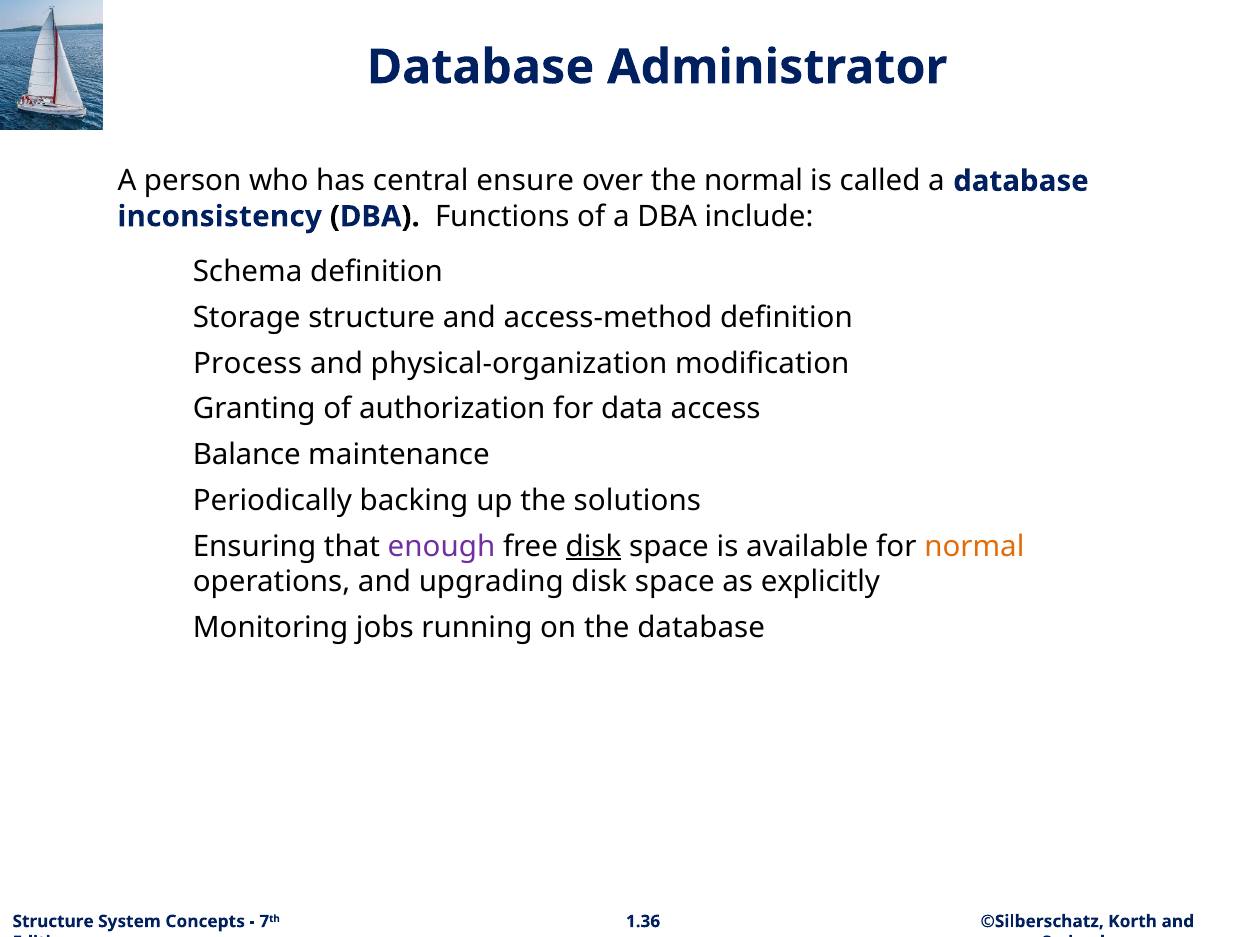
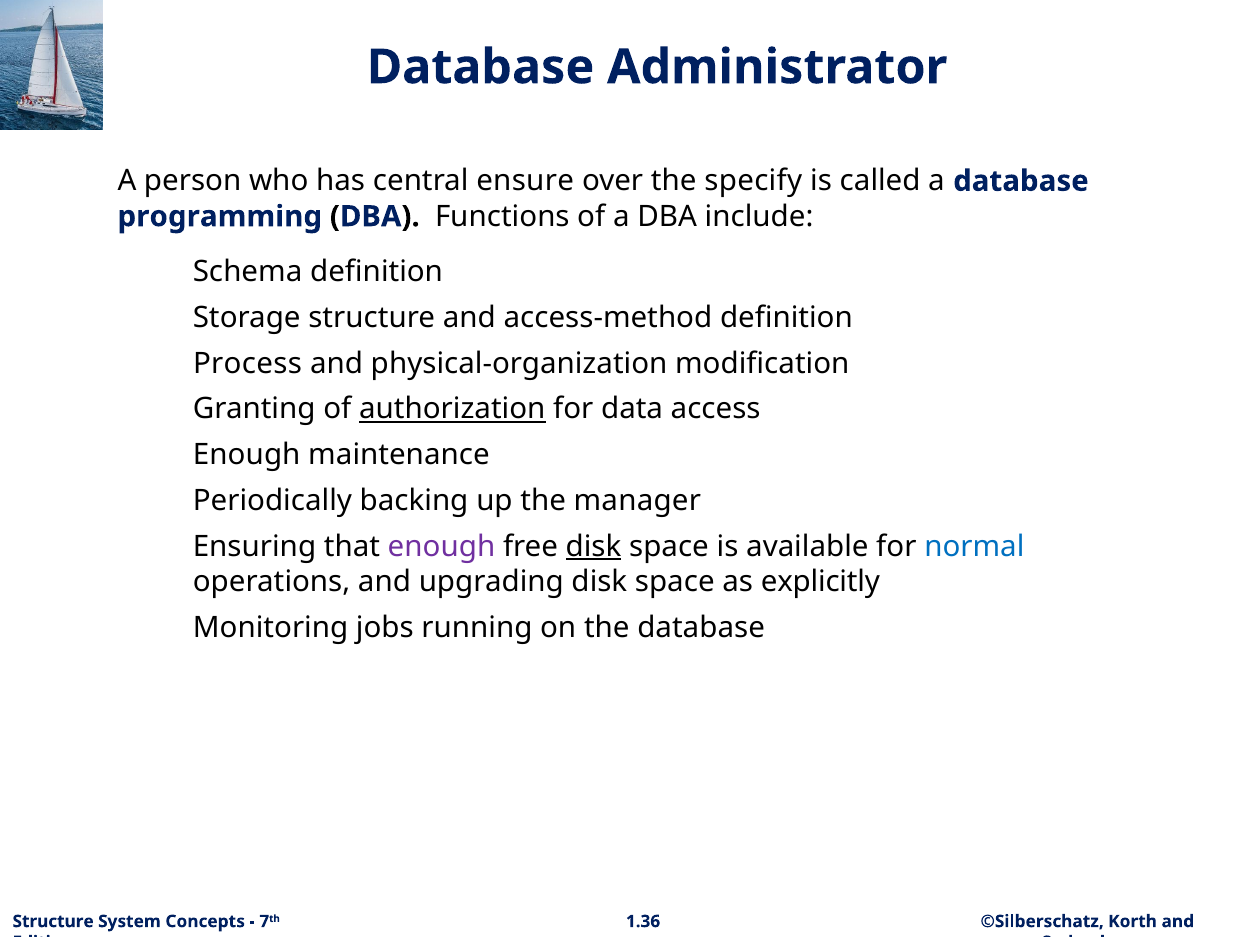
the normal: normal -> specify
inconsistency: inconsistency -> programming
authorization underline: none -> present
Balance at (247, 455): Balance -> Enough
solutions: solutions -> manager
normal at (974, 547) colour: orange -> blue
